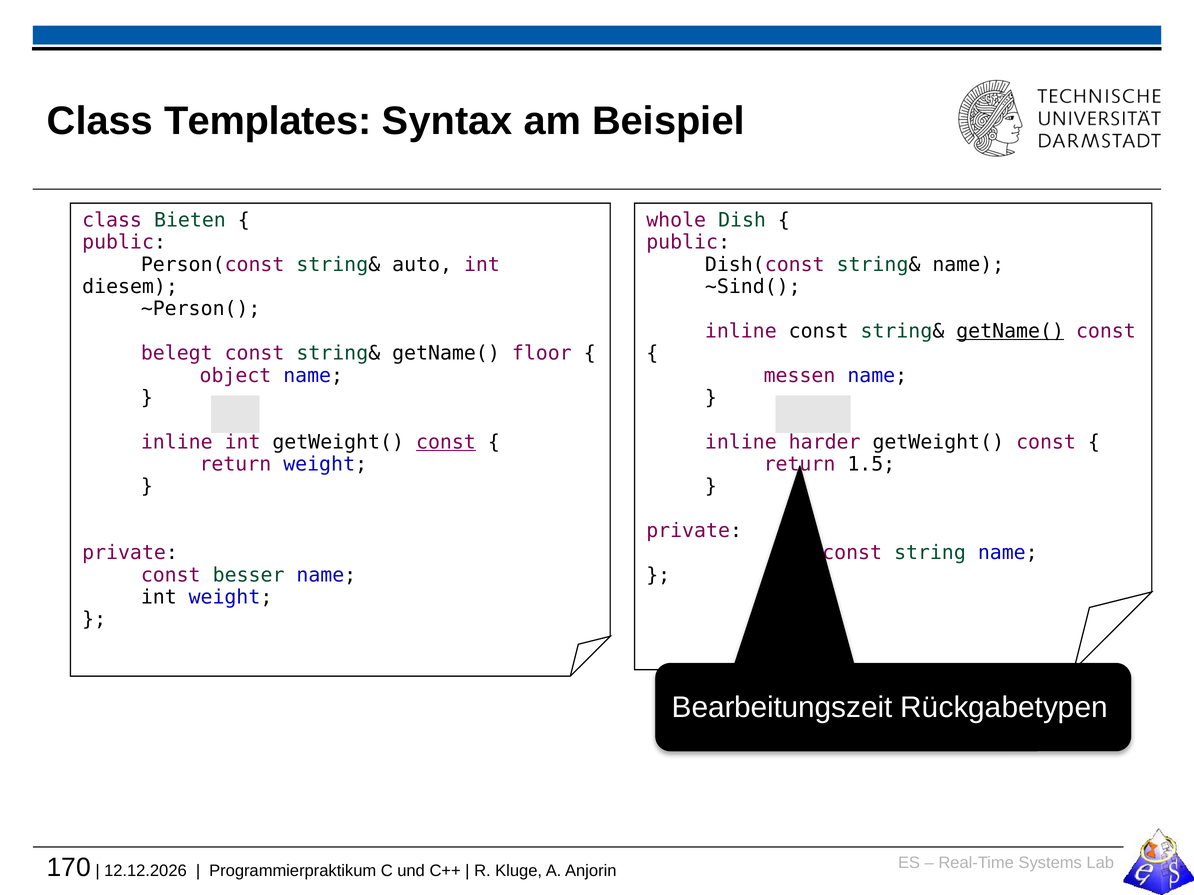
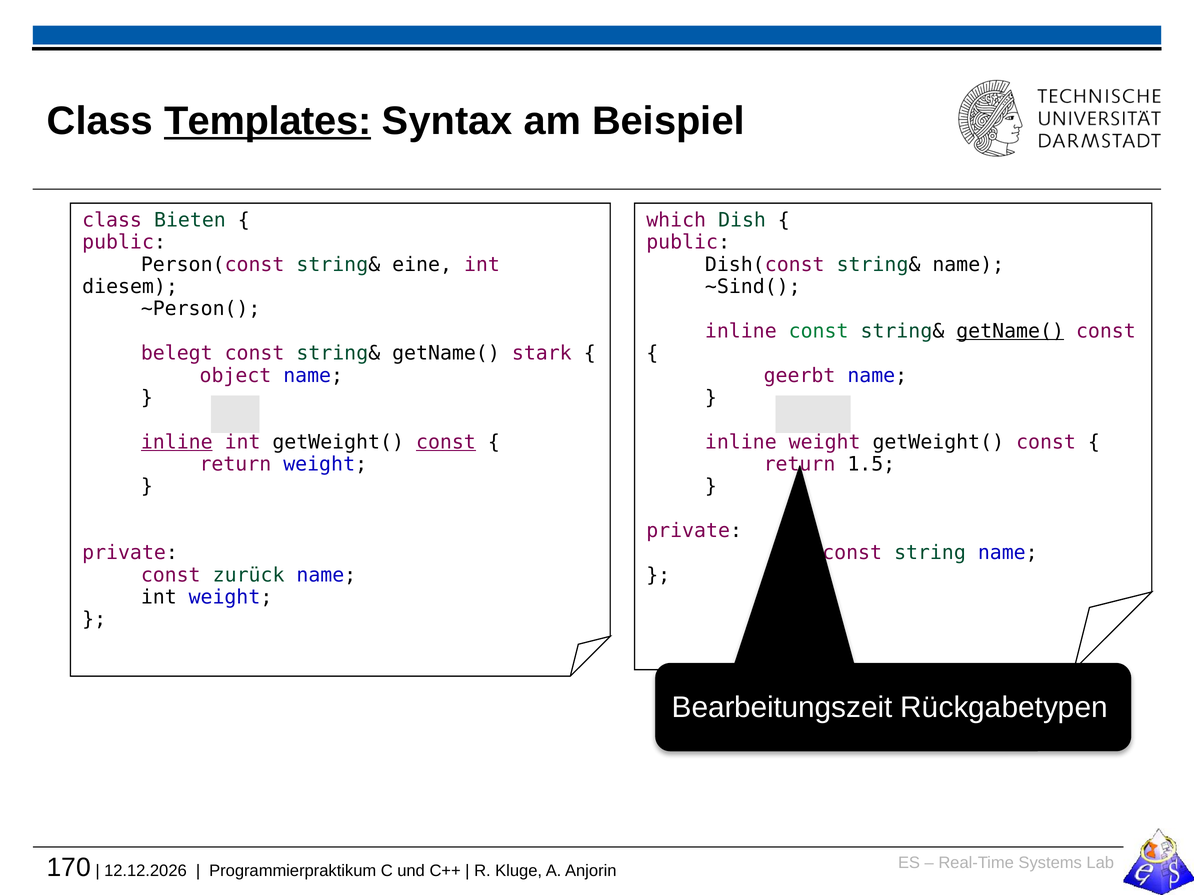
Templates underline: none -> present
whole: whole -> which
auto: auto -> eine
const at (819, 331) colour: black -> green
floor: floor -> stark
messen: messen -> geerbt
inline at (177, 442) underline: none -> present
inline harder: harder -> weight
besser: besser -> zurück
